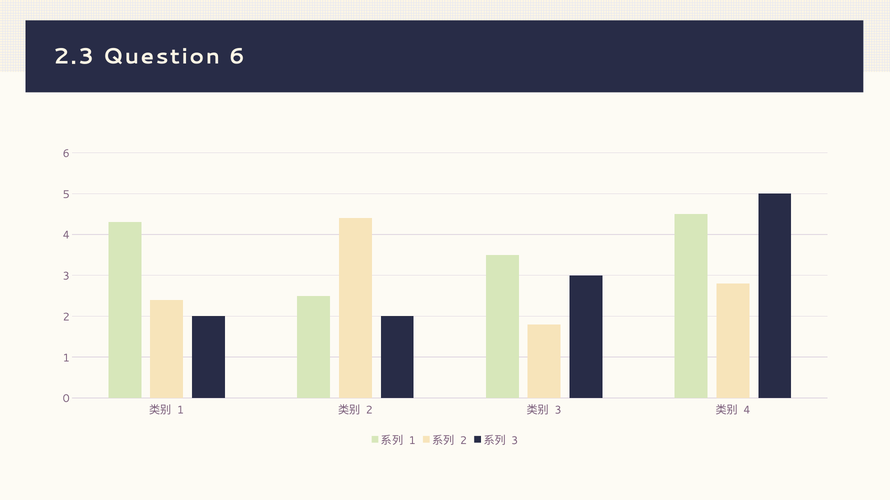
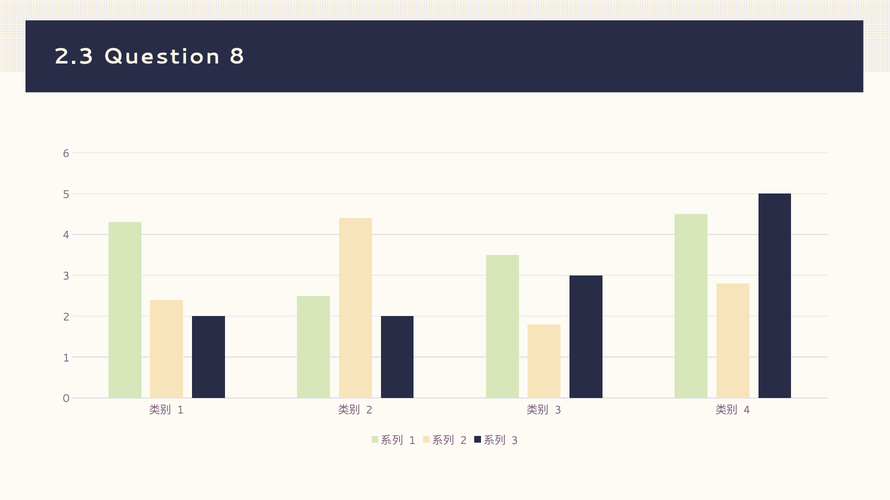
Question 6: 6 -> 8
